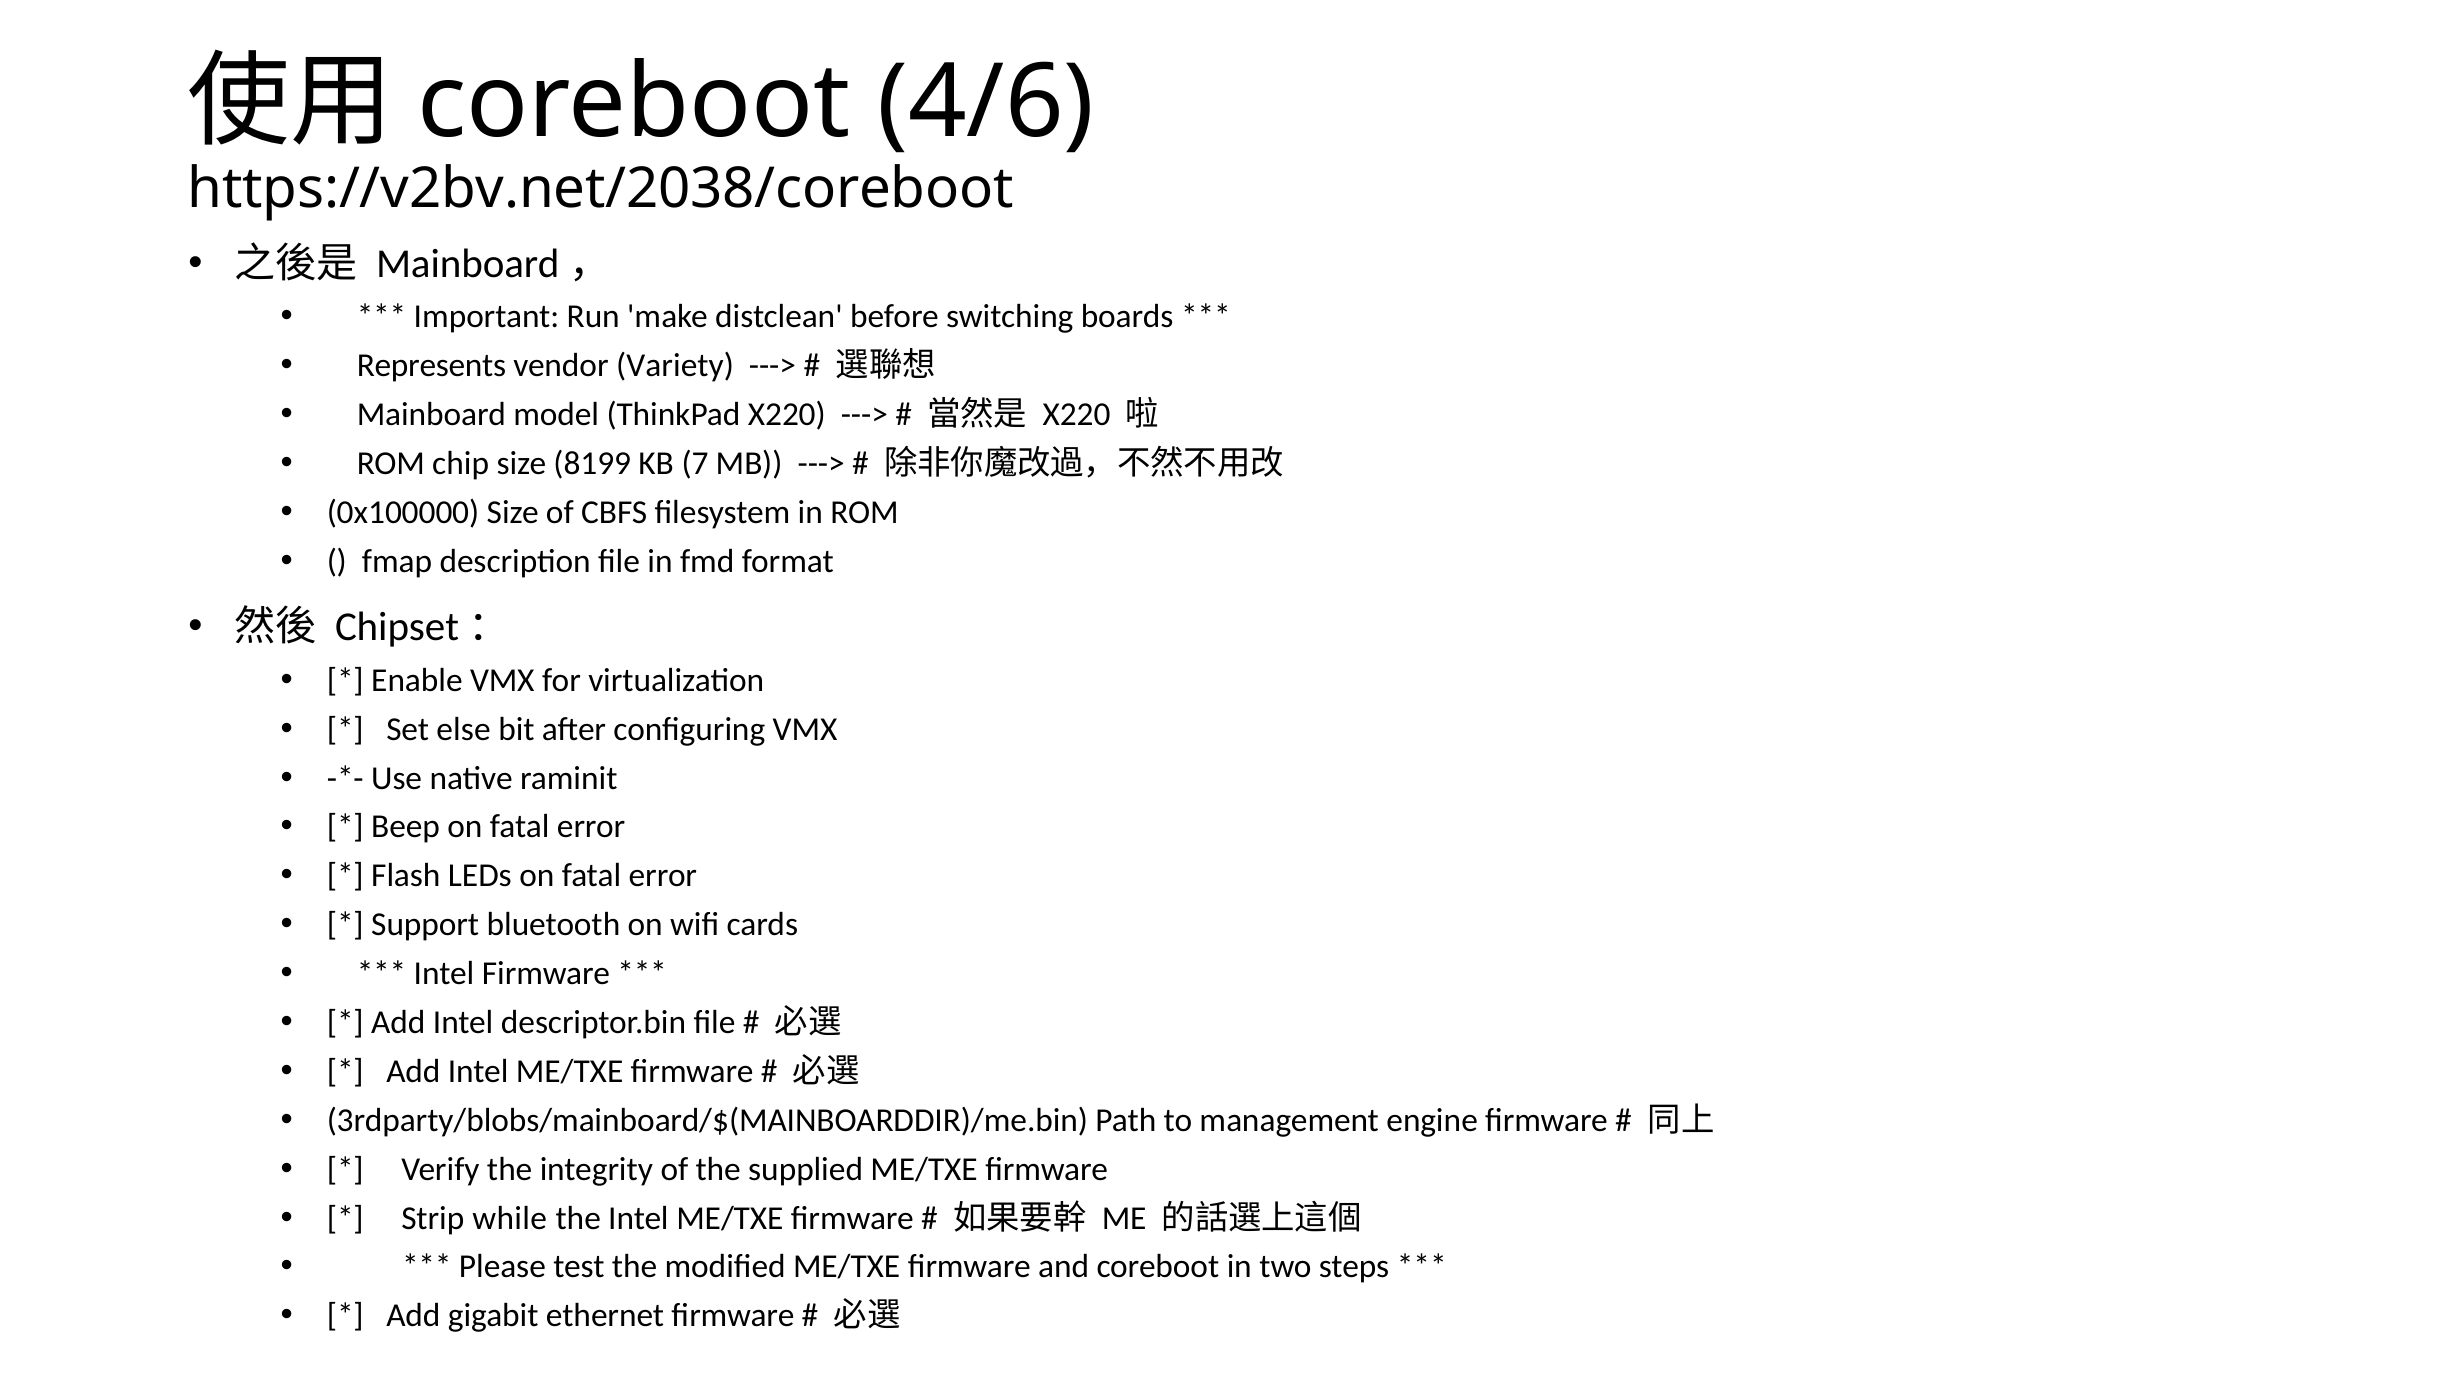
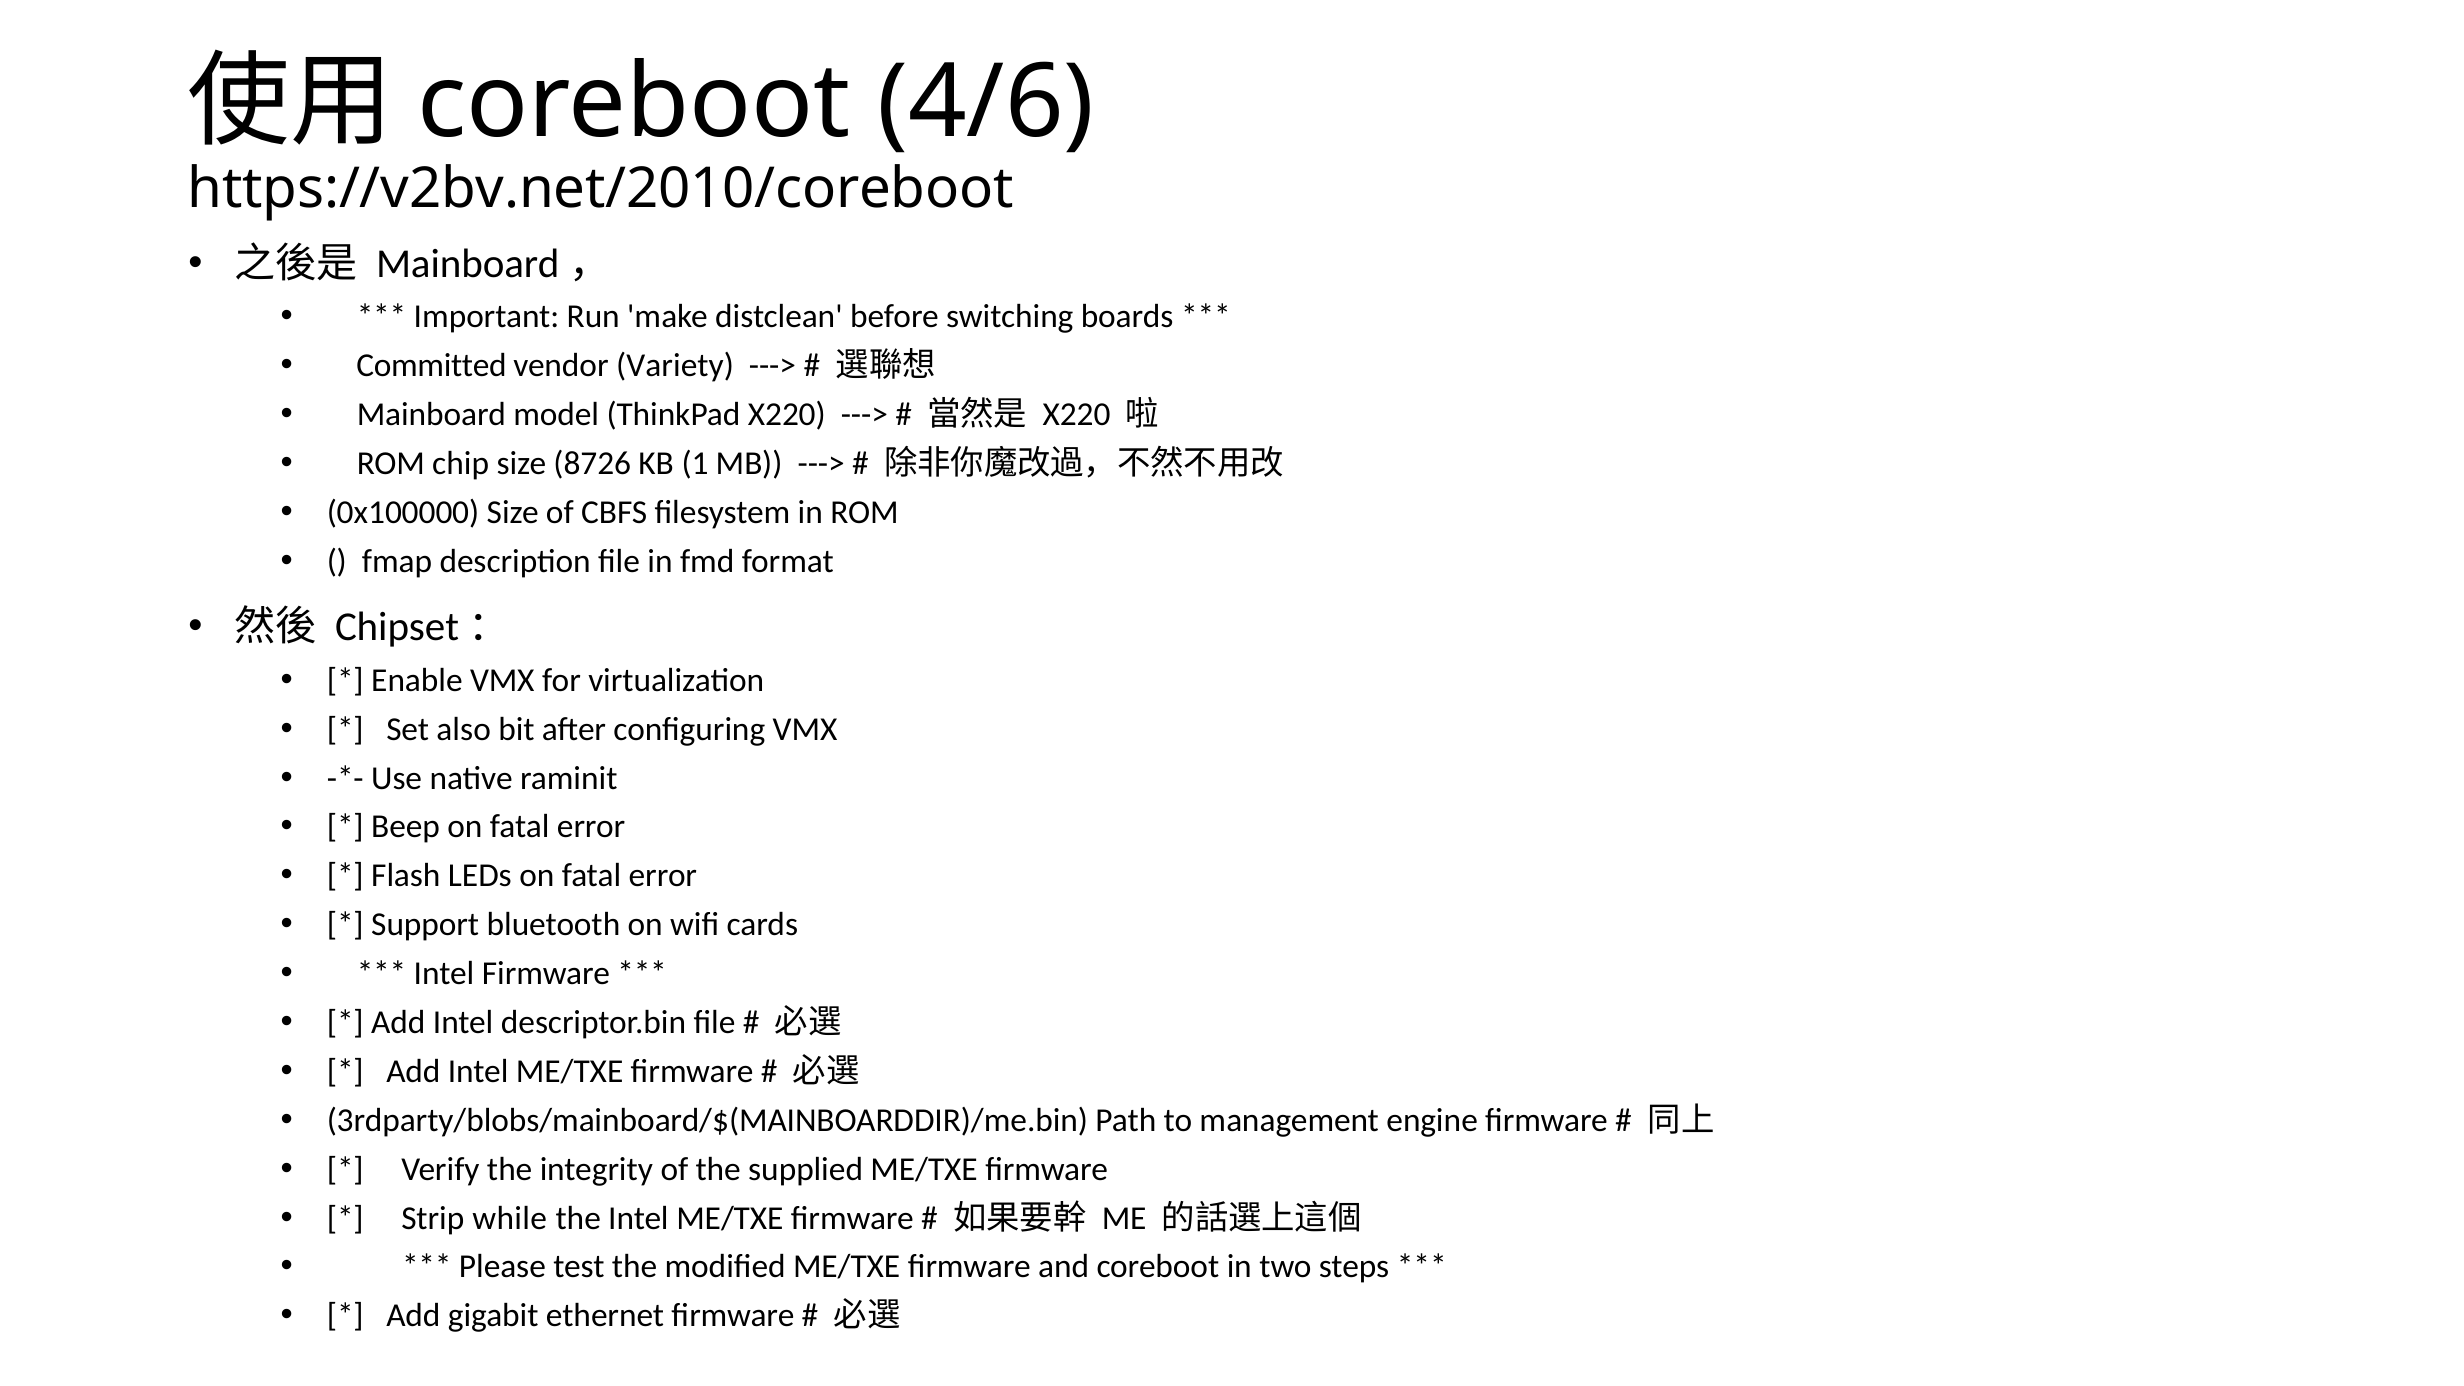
https://v2bv.net/2038/coreboot: https://v2bv.net/2038/coreboot -> https://v2bv.net/2010/coreboot
Represents: Represents -> Committed
8199: 8199 -> 8726
7: 7 -> 1
else: else -> also
